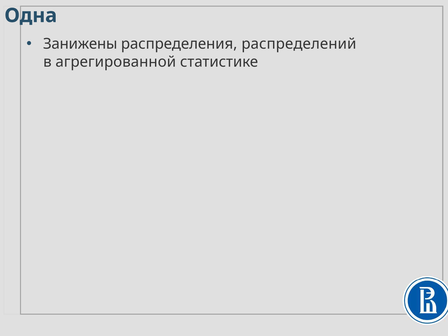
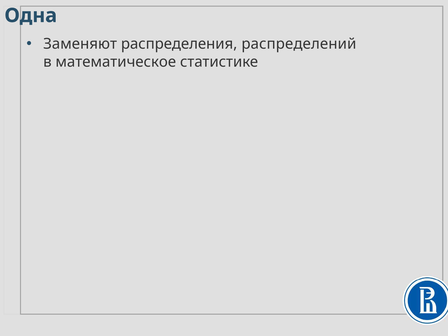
Занижены: Занижены -> Заменяют
агрегированной: агрегированной -> математическое
